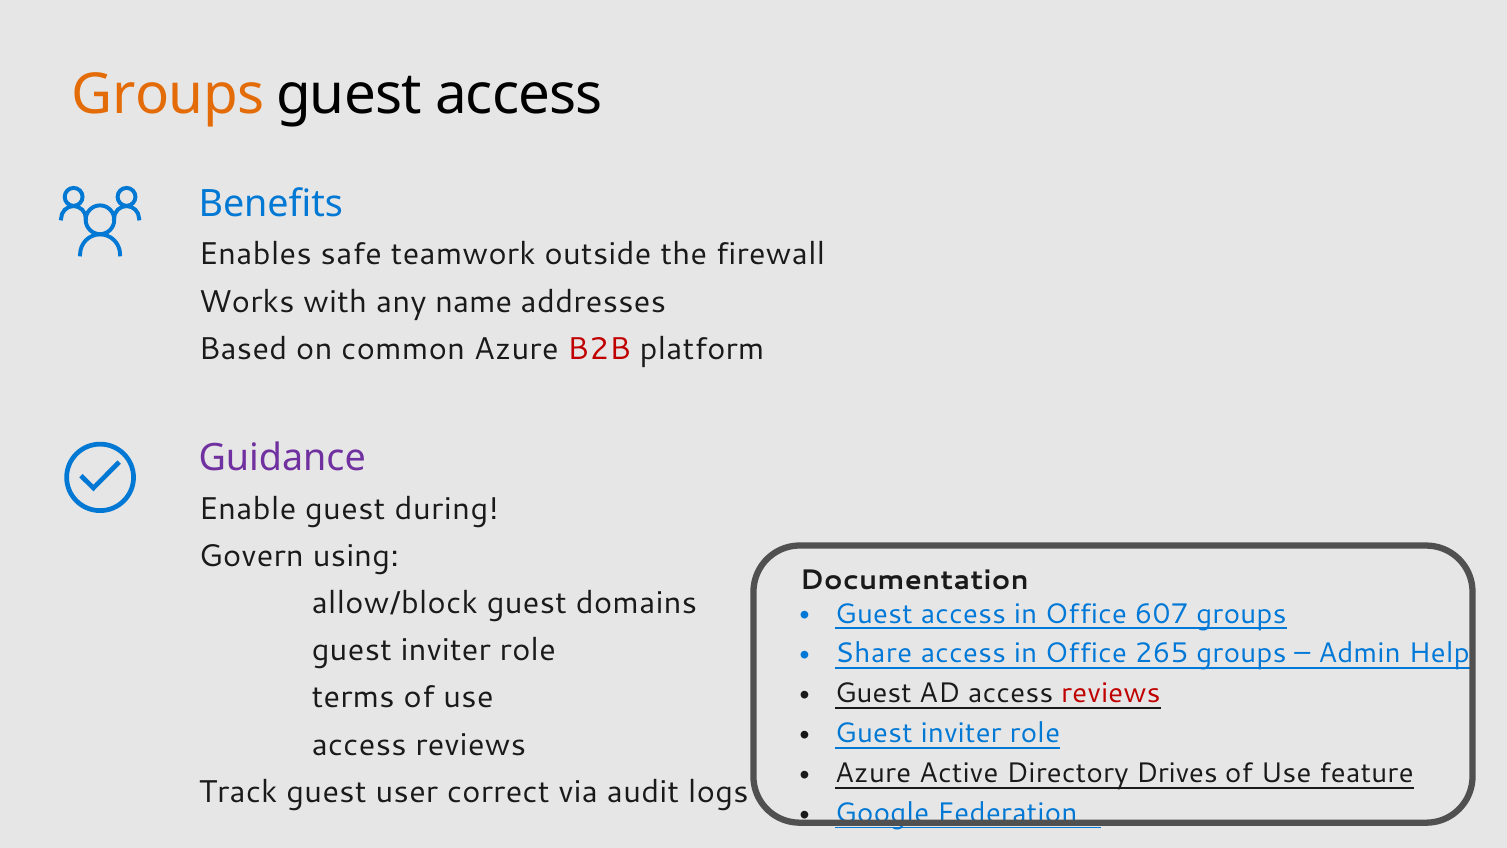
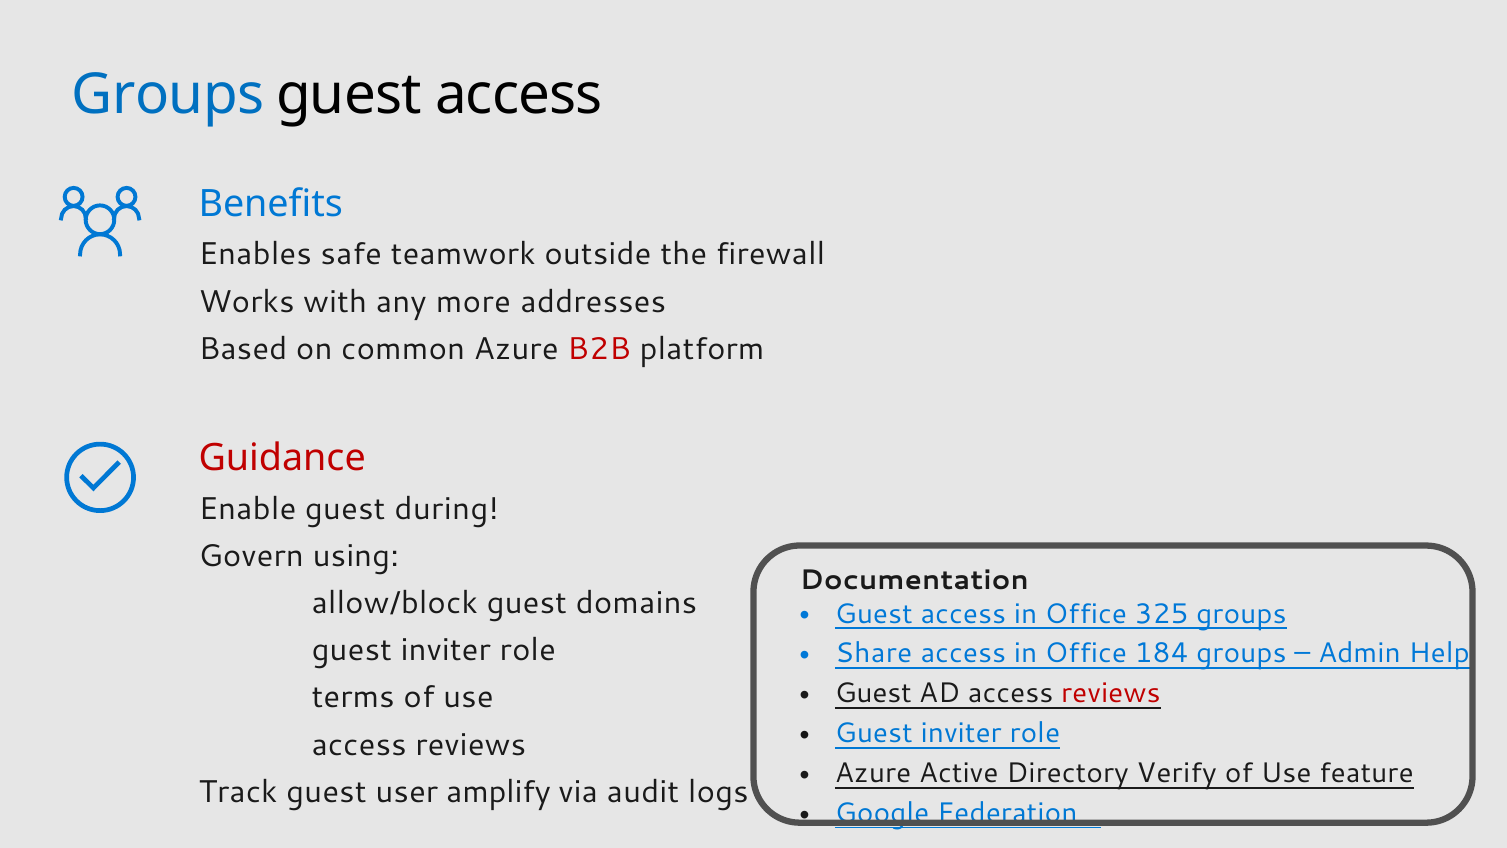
Groups at (168, 94) colour: orange -> blue
name: name -> more
Guidance colour: purple -> red
607: 607 -> 325
265: 265 -> 184
Drives: Drives -> Verify
correct: correct -> amplify
